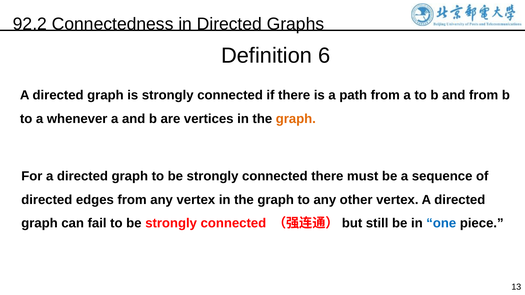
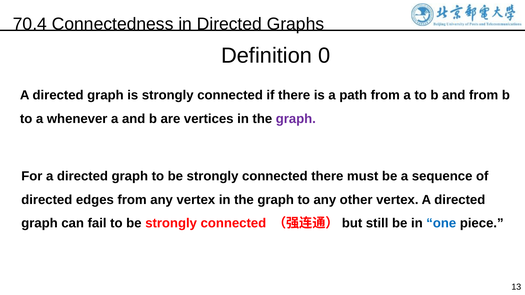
92.2: 92.2 -> 70.4
6: 6 -> 0
graph at (296, 119) colour: orange -> purple
